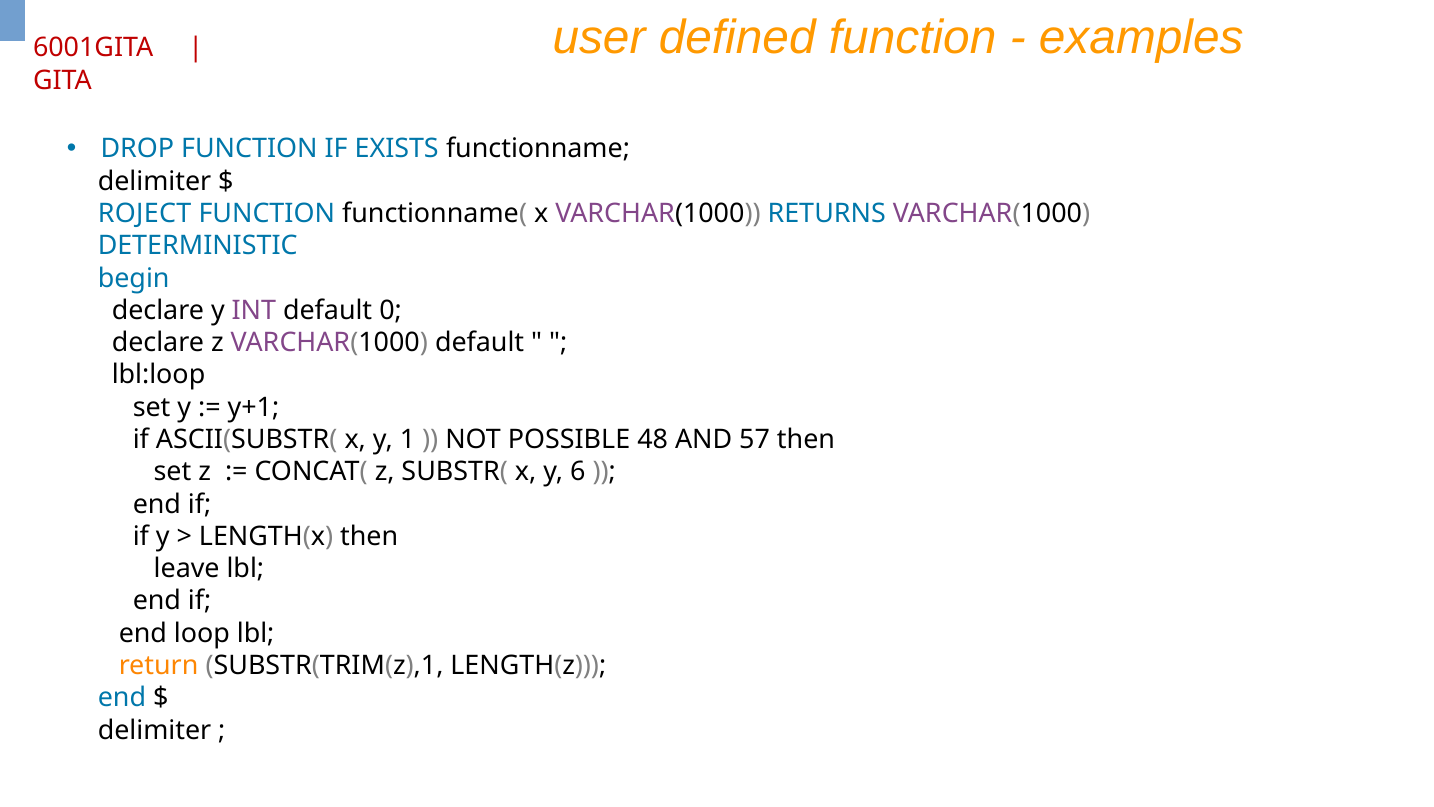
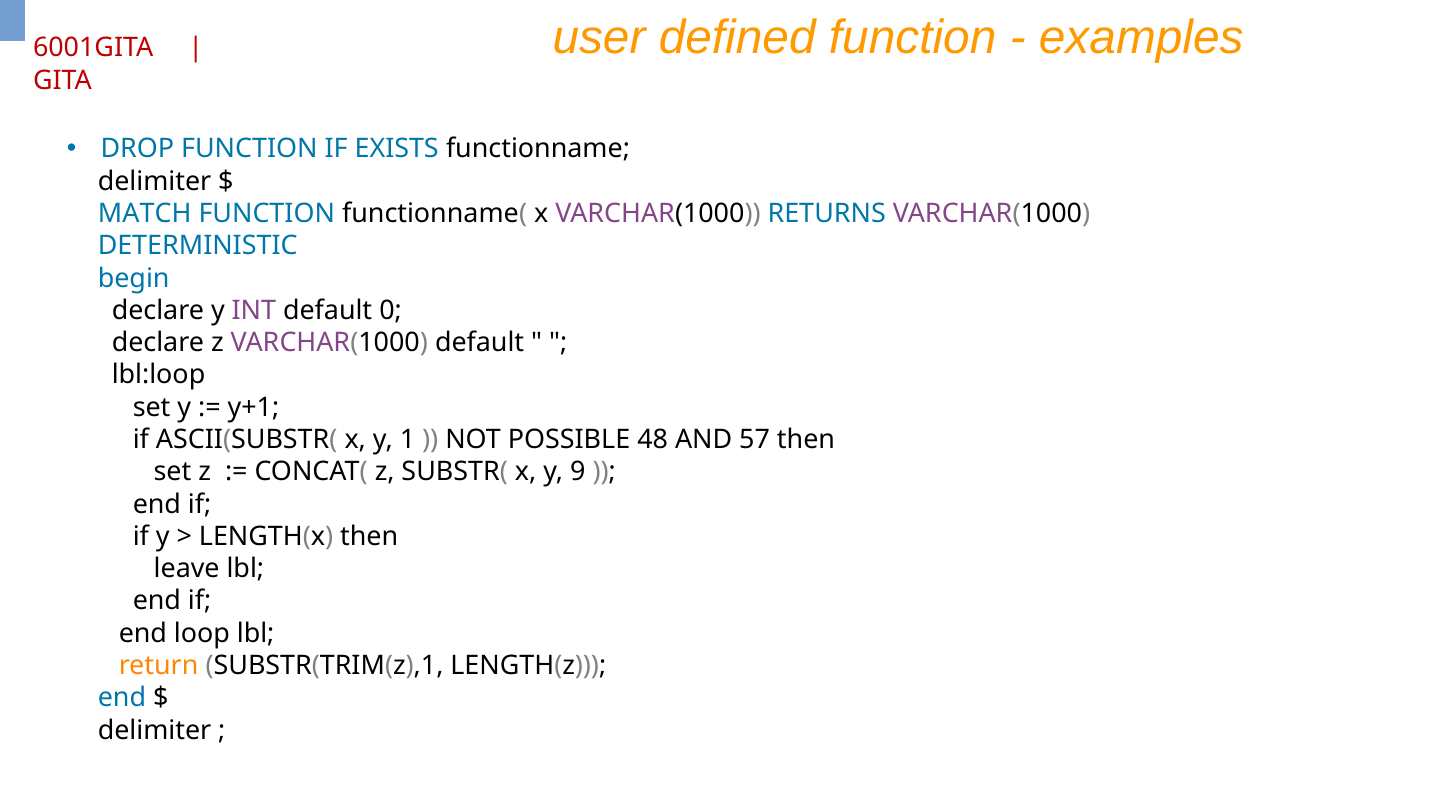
ROJECT: ROJECT -> MATCH
6: 6 -> 9
